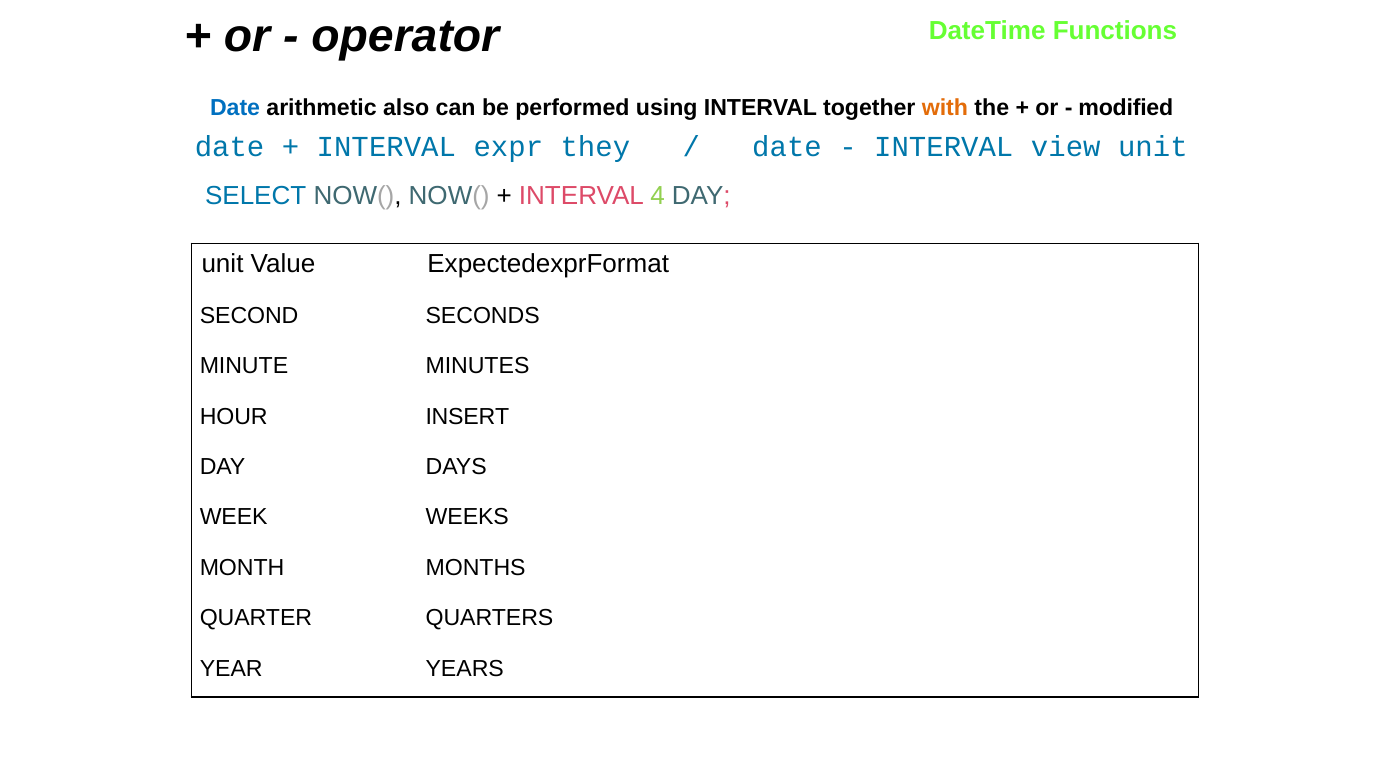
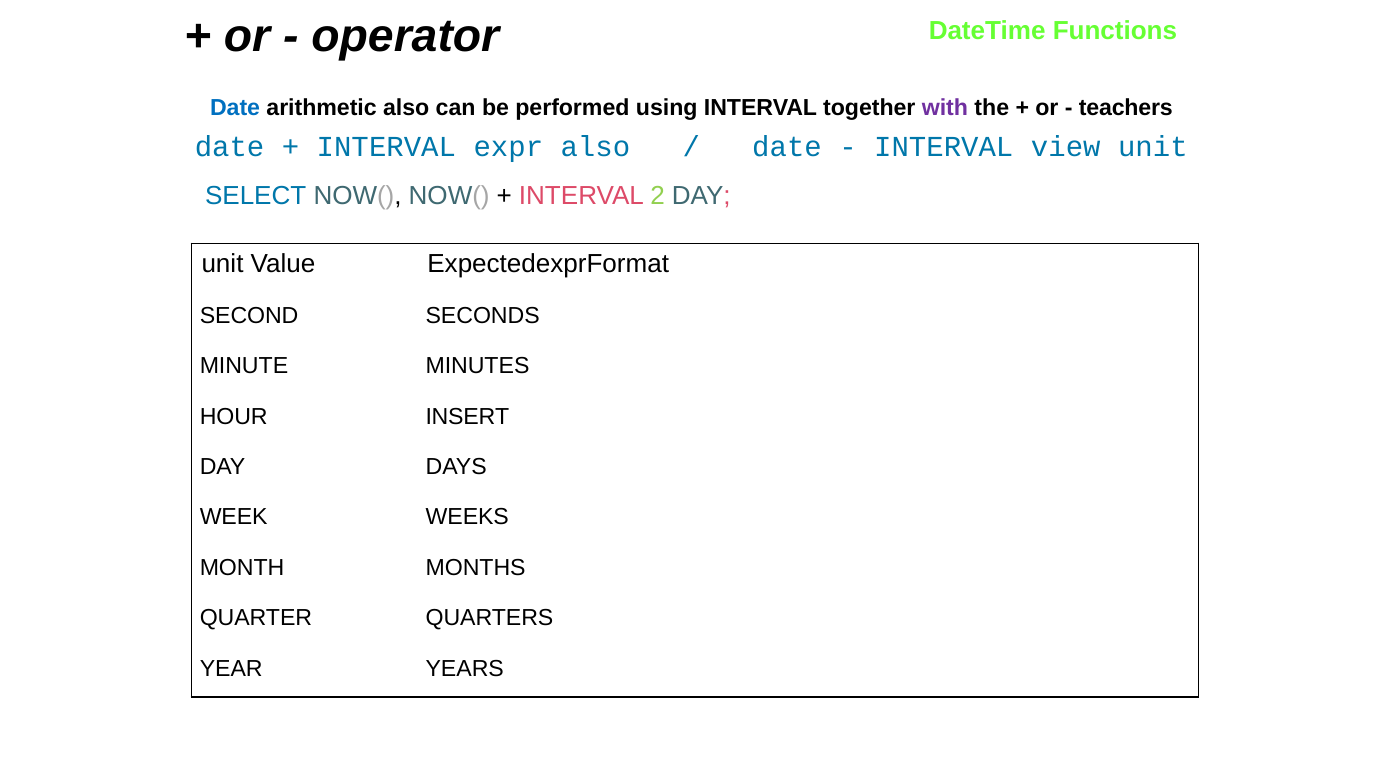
with colour: orange -> purple
modified: modified -> teachers
expr they: they -> also
4: 4 -> 2
